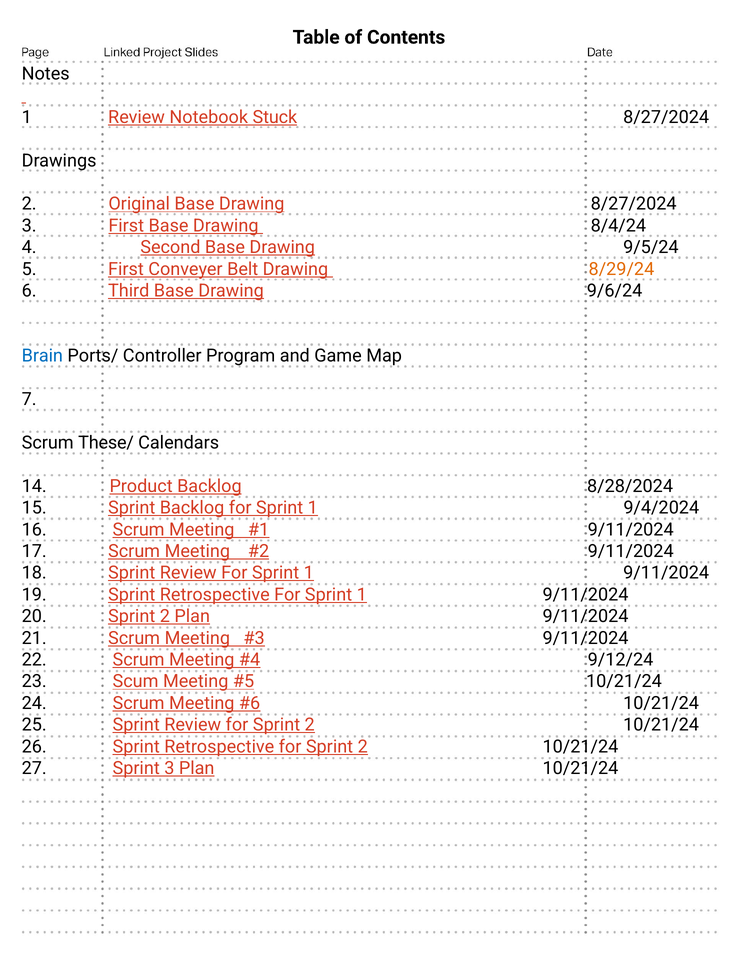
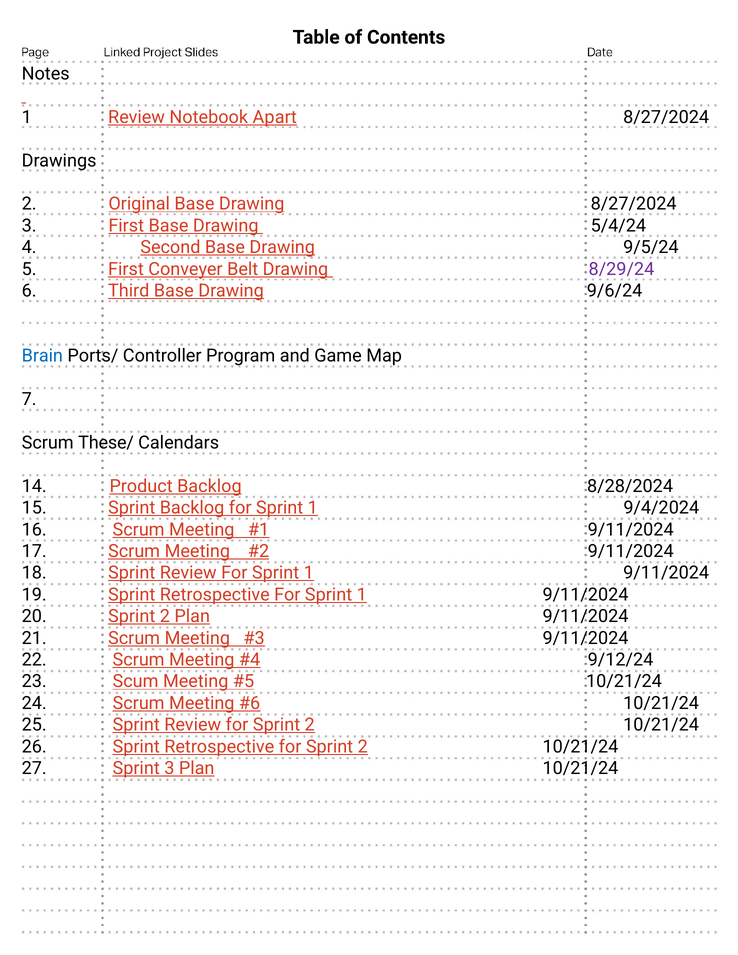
Stuck: Stuck -> Apart
8/4/24: 8/4/24 -> 5/4/24
8/29/24 colour: orange -> purple
